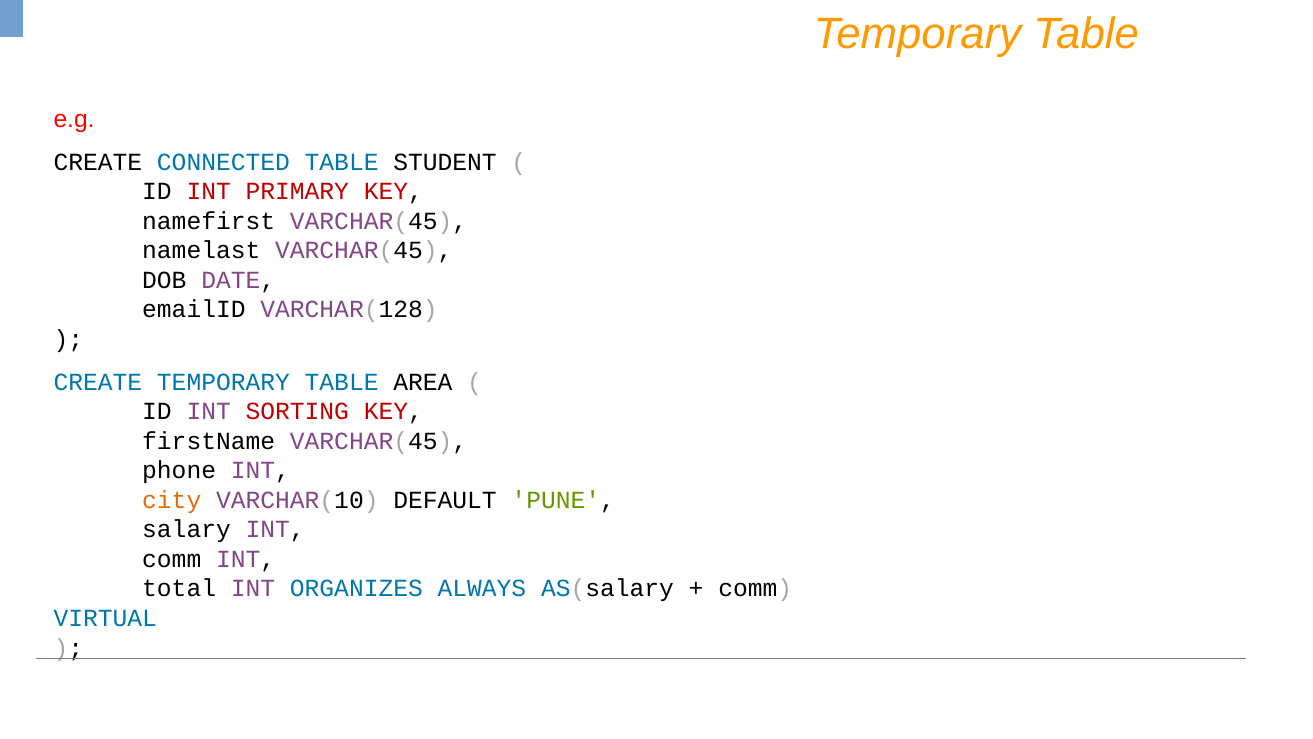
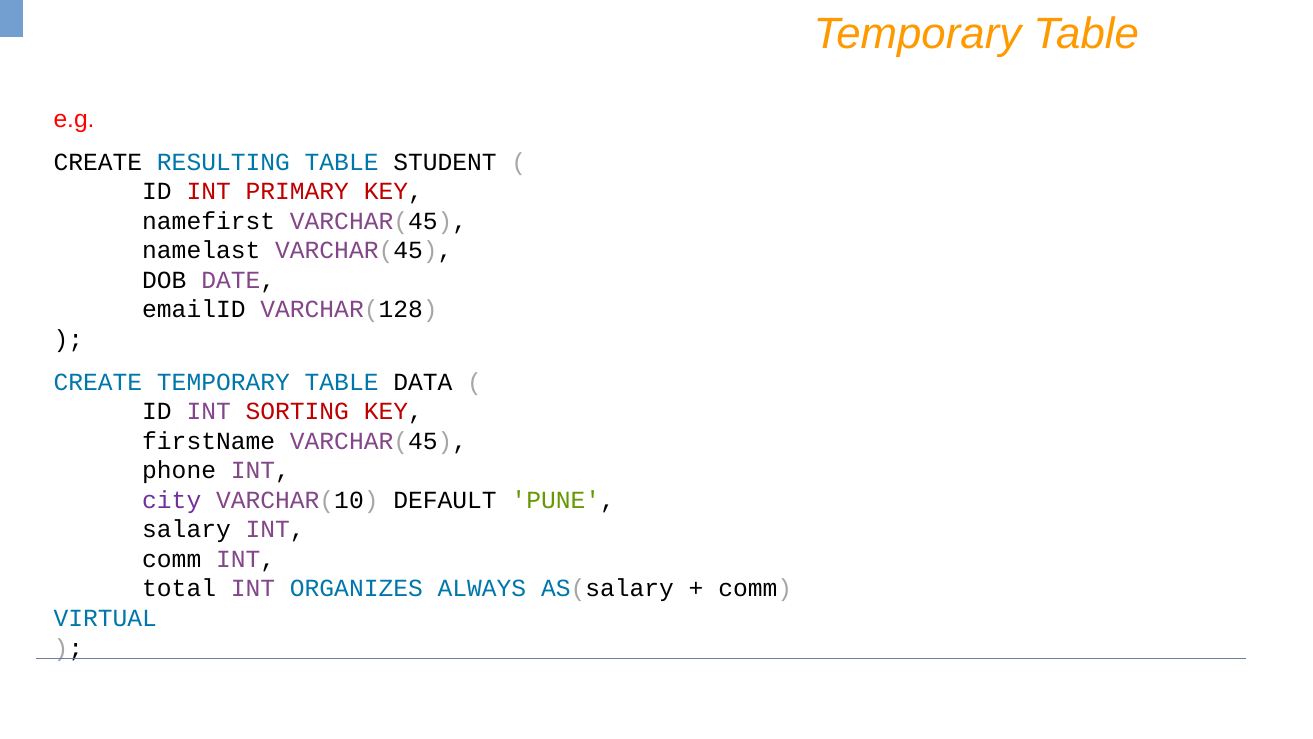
CONNECTED: CONNECTED -> RESULTING
AREA: AREA -> DATA
city colour: orange -> purple
